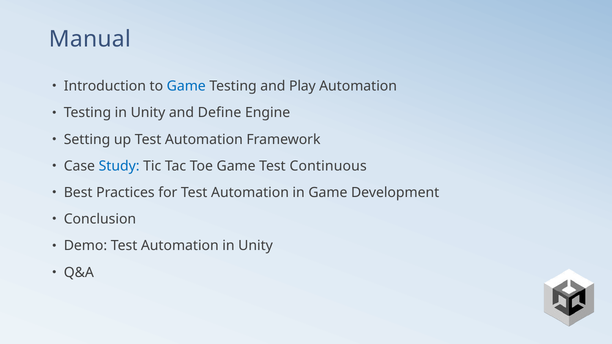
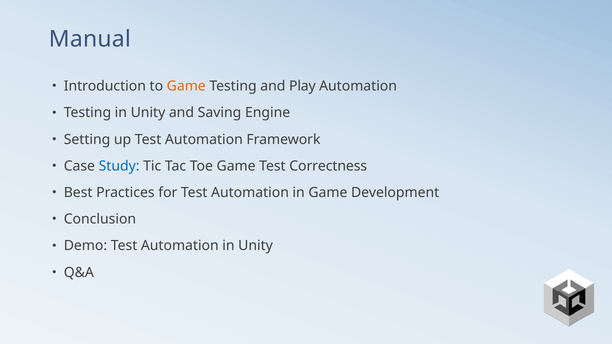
Game at (186, 86) colour: blue -> orange
Define: Define -> Saving
Continuous: Continuous -> Correctness
